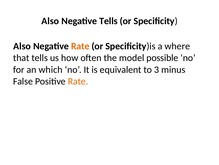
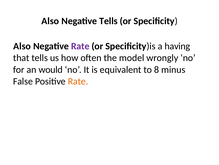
Rate at (80, 46) colour: orange -> purple
where: where -> having
possible: possible -> wrongly
which: which -> would
3: 3 -> 8
